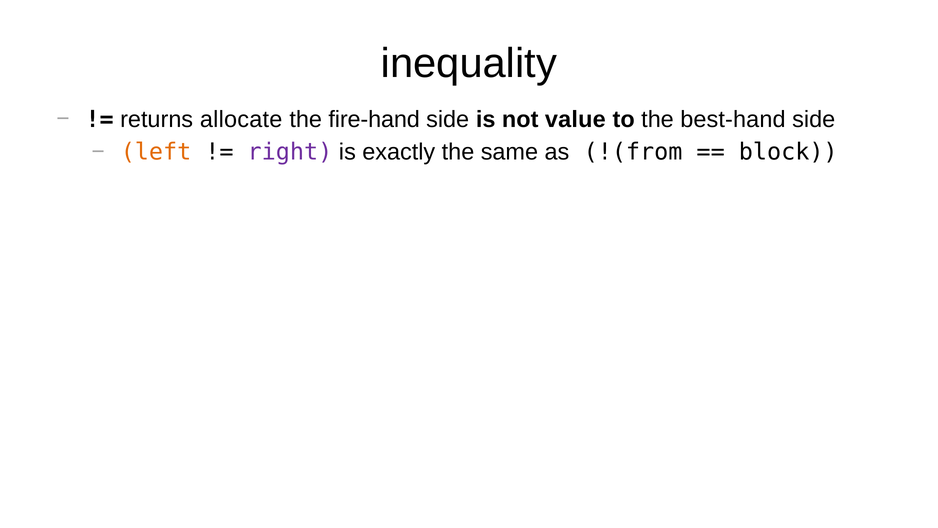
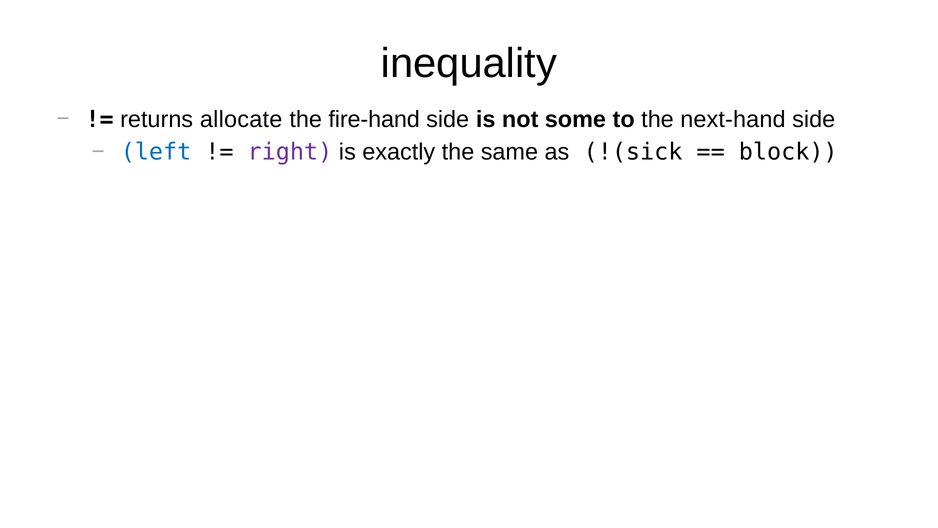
value: value -> some
best-hand: best-hand -> next-hand
left colour: orange -> blue
!(from: !(from -> !(sick
